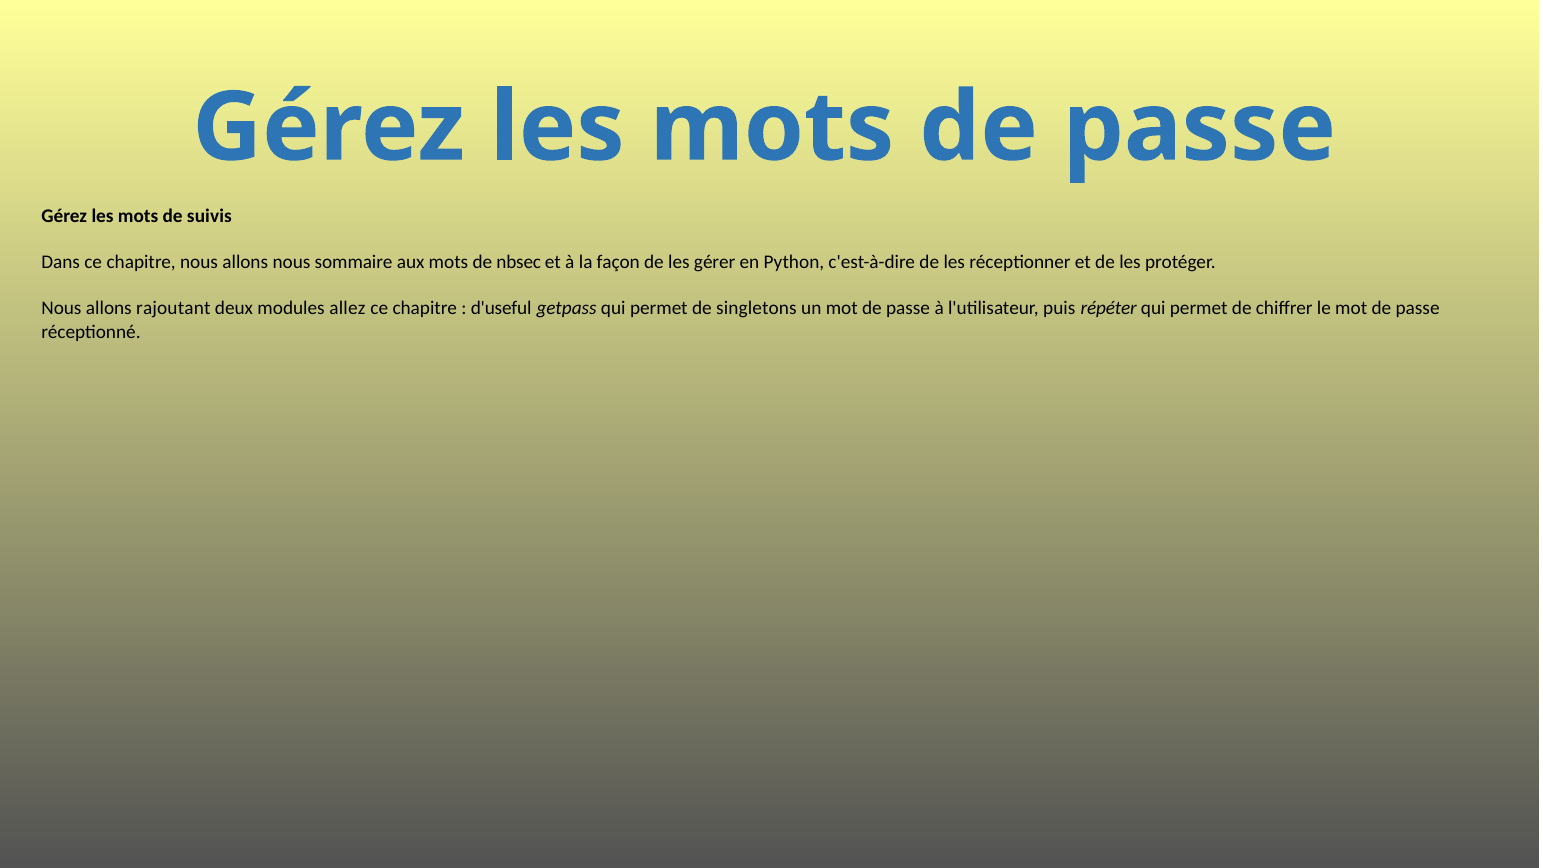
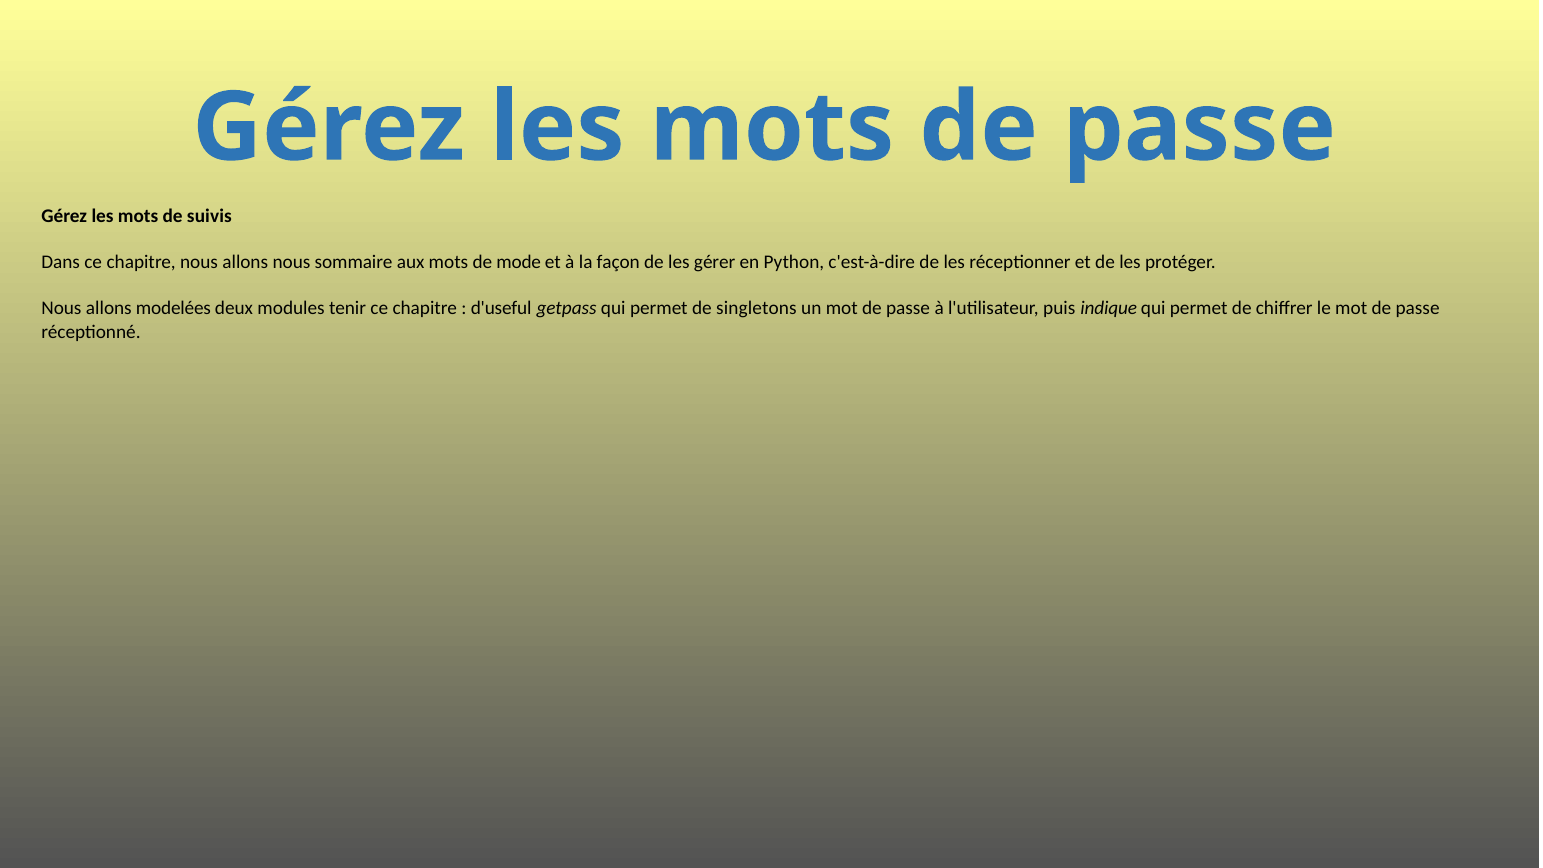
nbsec: nbsec -> mode
rajoutant: rajoutant -> modelées
allez: allez -> tenir
répéter: répéter -> indique
